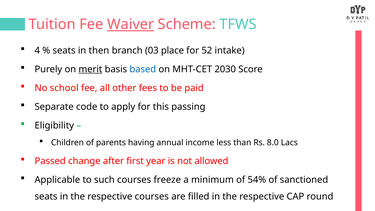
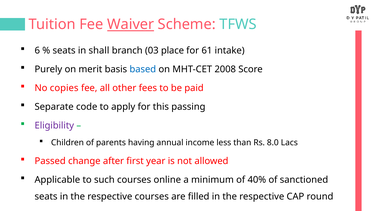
4: 4 -> 6
then: then -> shall
52: 52 -> 61
merit underline: present -> none
2030: 2030 -> 2008
school: school -> copies
Eligibility colour: black -> purple
freeze: freeze -> online
54%: 54% -> 40%
